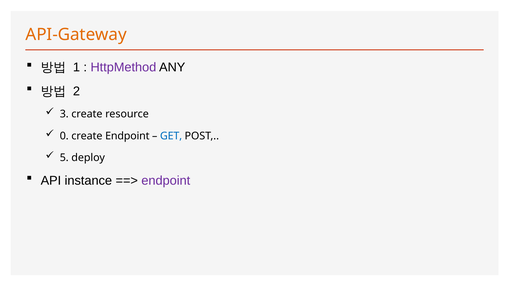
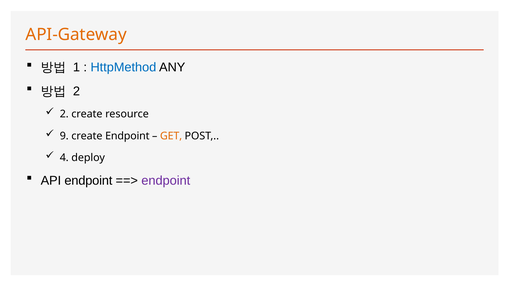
HttpMethod colour: purple -> blue
3 at (64, 114): 3 -> 2
0: 0 -> 9
GET colour: blue -> orange
5: 5 -> 4
API instance: instance -> endpoint
